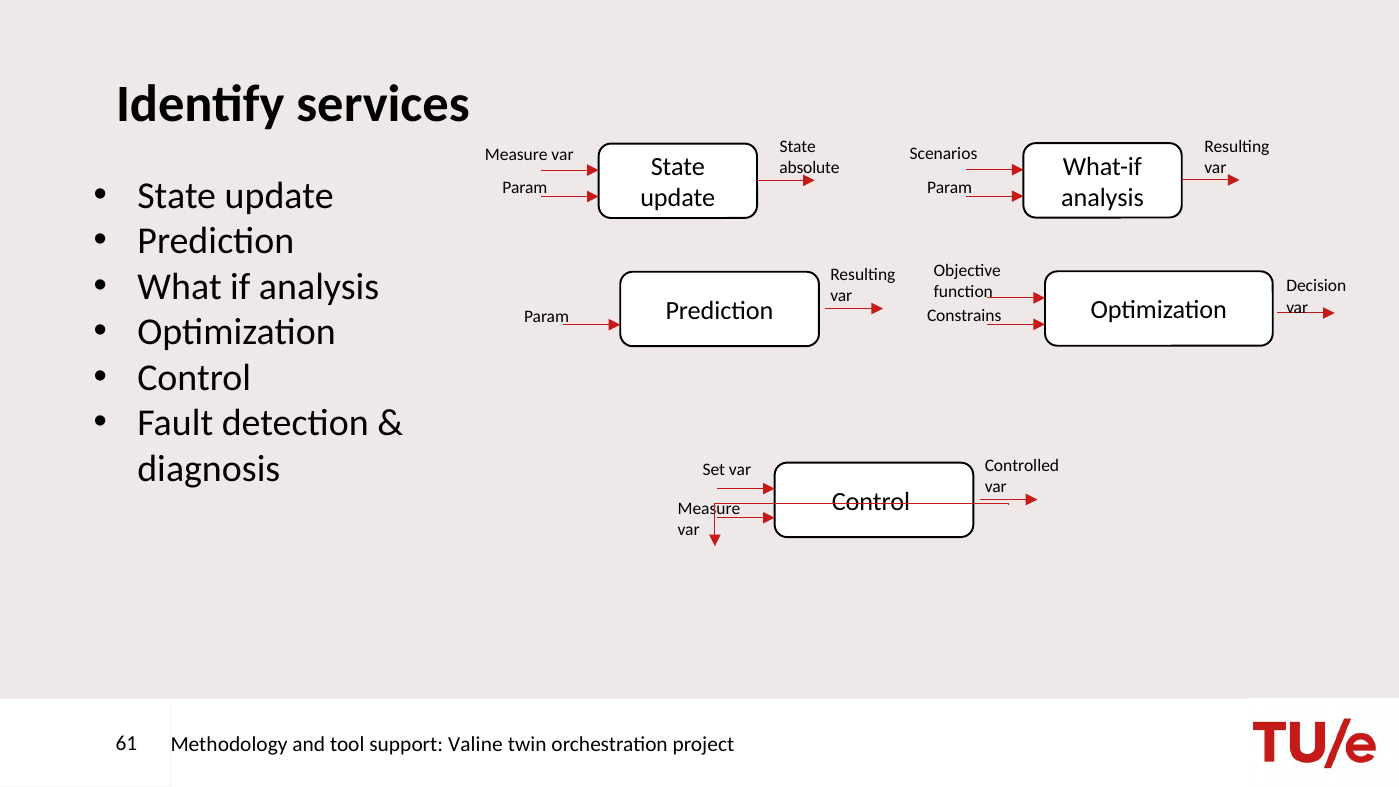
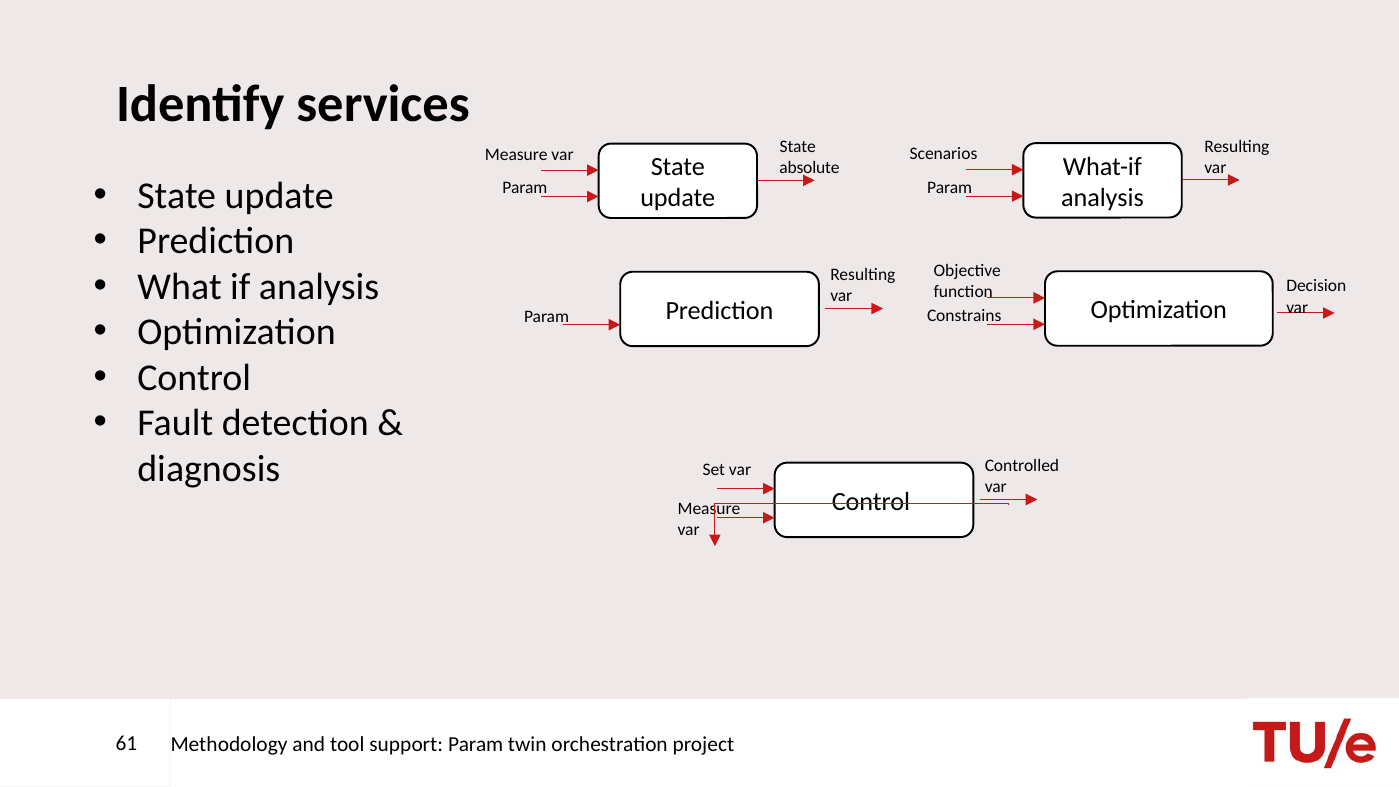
support Valine: Valine -> Param
